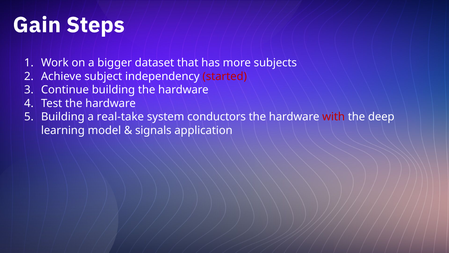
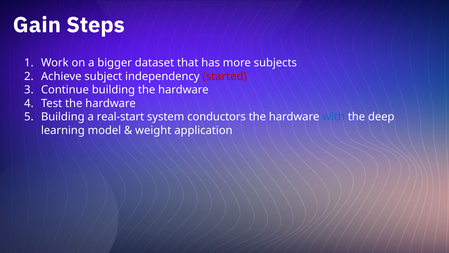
real-take: real-take -> real-start
with colour: red -> blue
signals: signals -> weight
